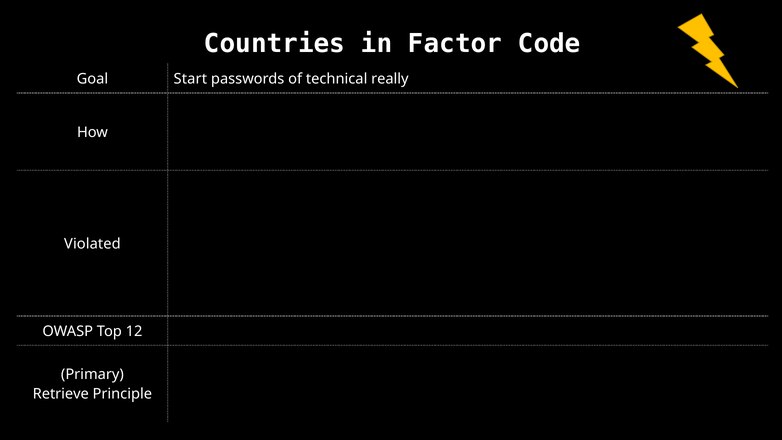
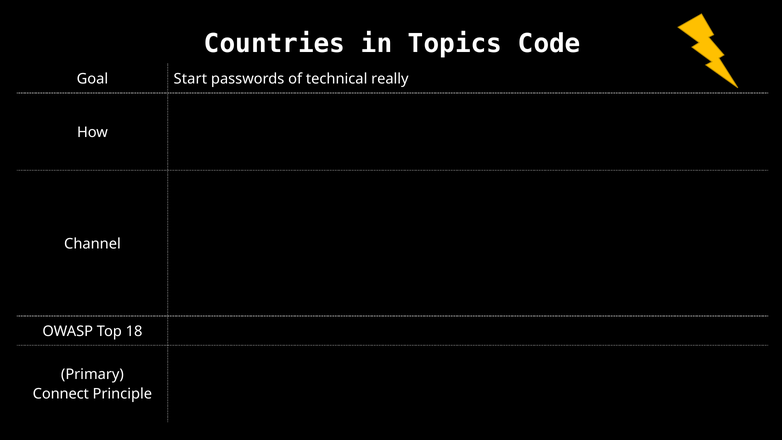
Factor: Factor -> Topics
Violated: Violated -> Channel
12: 12 -> 18
Retrieve: Retrieve -> Connect
